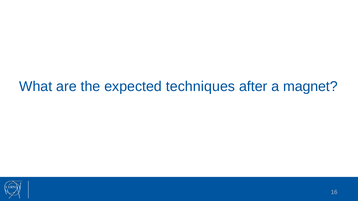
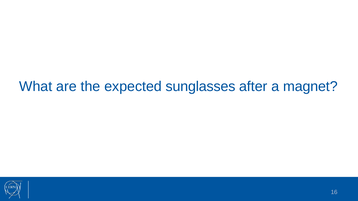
techniques: techniques -> sunglasses
